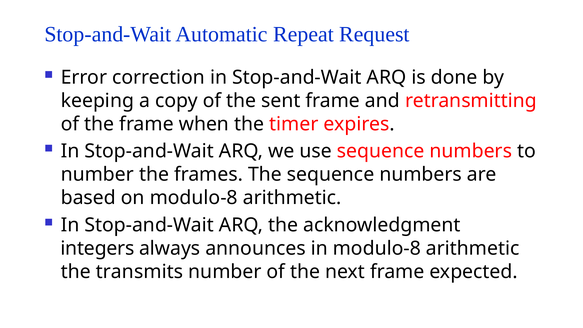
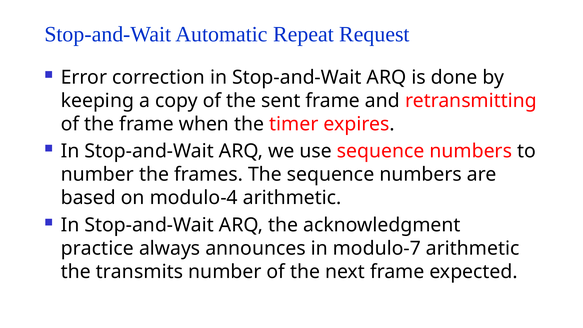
on modulo-8: modulo-8 -> modulo-4
integers: integers -> practice
in modulo-8: modulo-8 -> modulo-7
